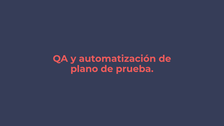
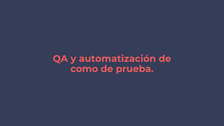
plano: plano -> como
